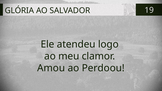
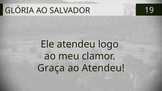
Amou: Amou -> Graça
ao Perdoou: Perdoou -> Atendeu
